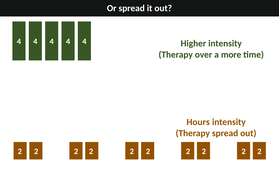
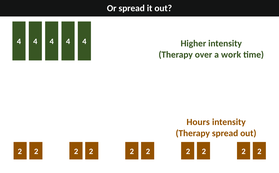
more: more -> work
